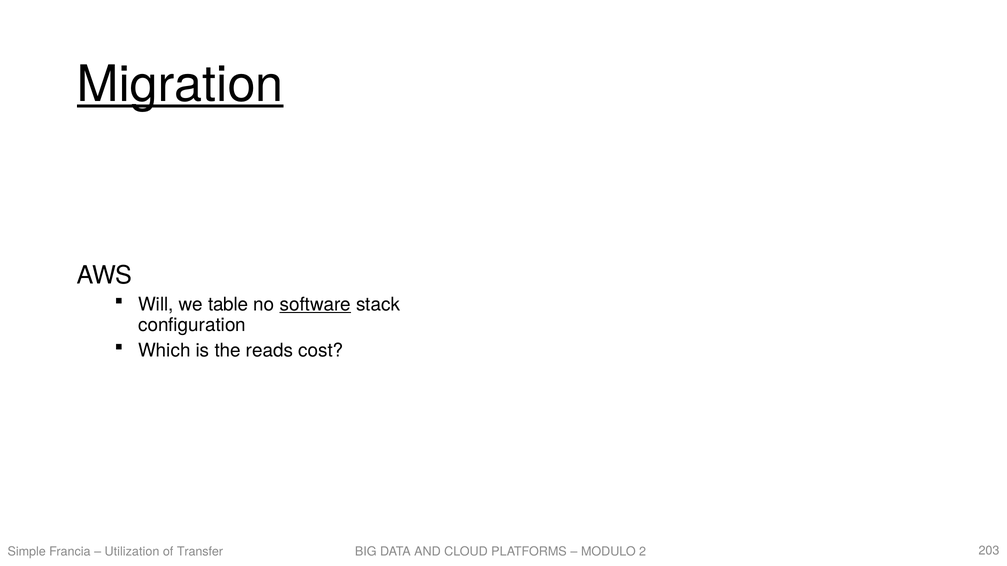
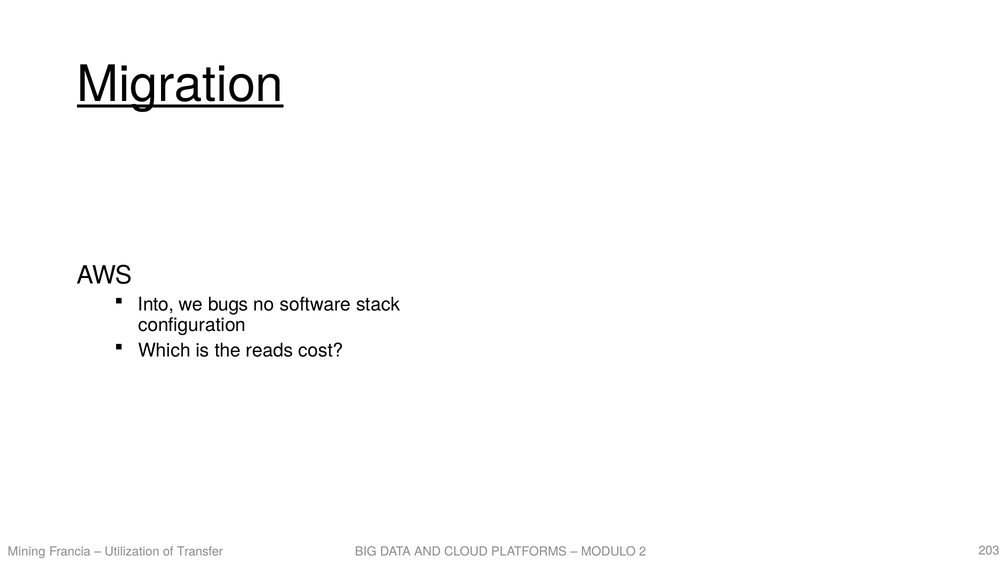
Will: Will -> Into
table: table -> bugs
software underline: present -> none
Simple: Simple -> Mining
